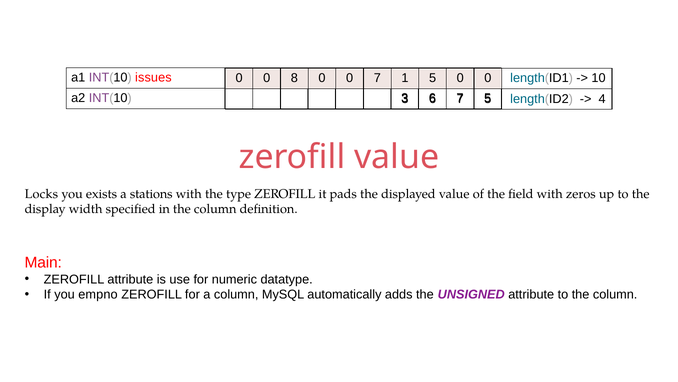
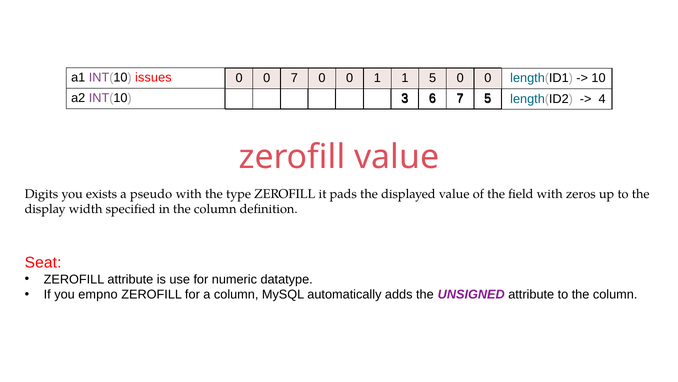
0 8: 8 -> 7
0 7: 7 -> 1
Locks: Locks -> Digits
stations: stations -> pseudo
Main: Main -> Seat
